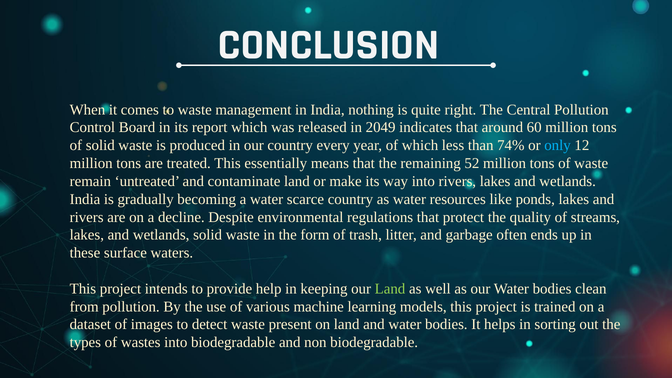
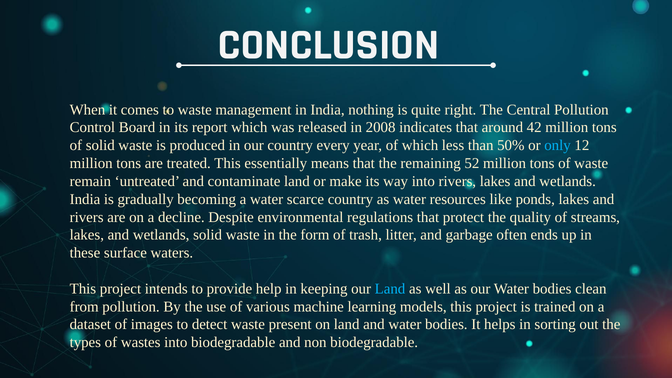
2049: 2049 -> 2008
60: 60 -> 42
74%: 74% -> 50%
Land at (390, 289) colour: light green -> light blue
